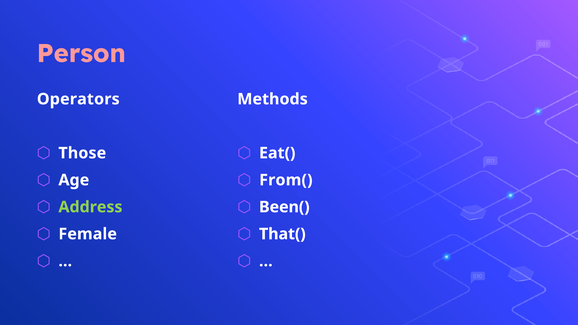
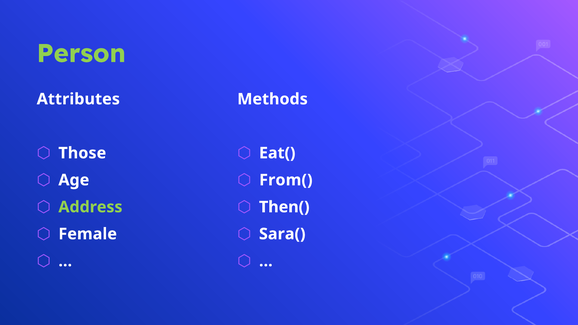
Person colour: pink -> light green
Operators: Operators -> Attributes
Been(: Been( -> Then(
That(: That( -> Sara(
